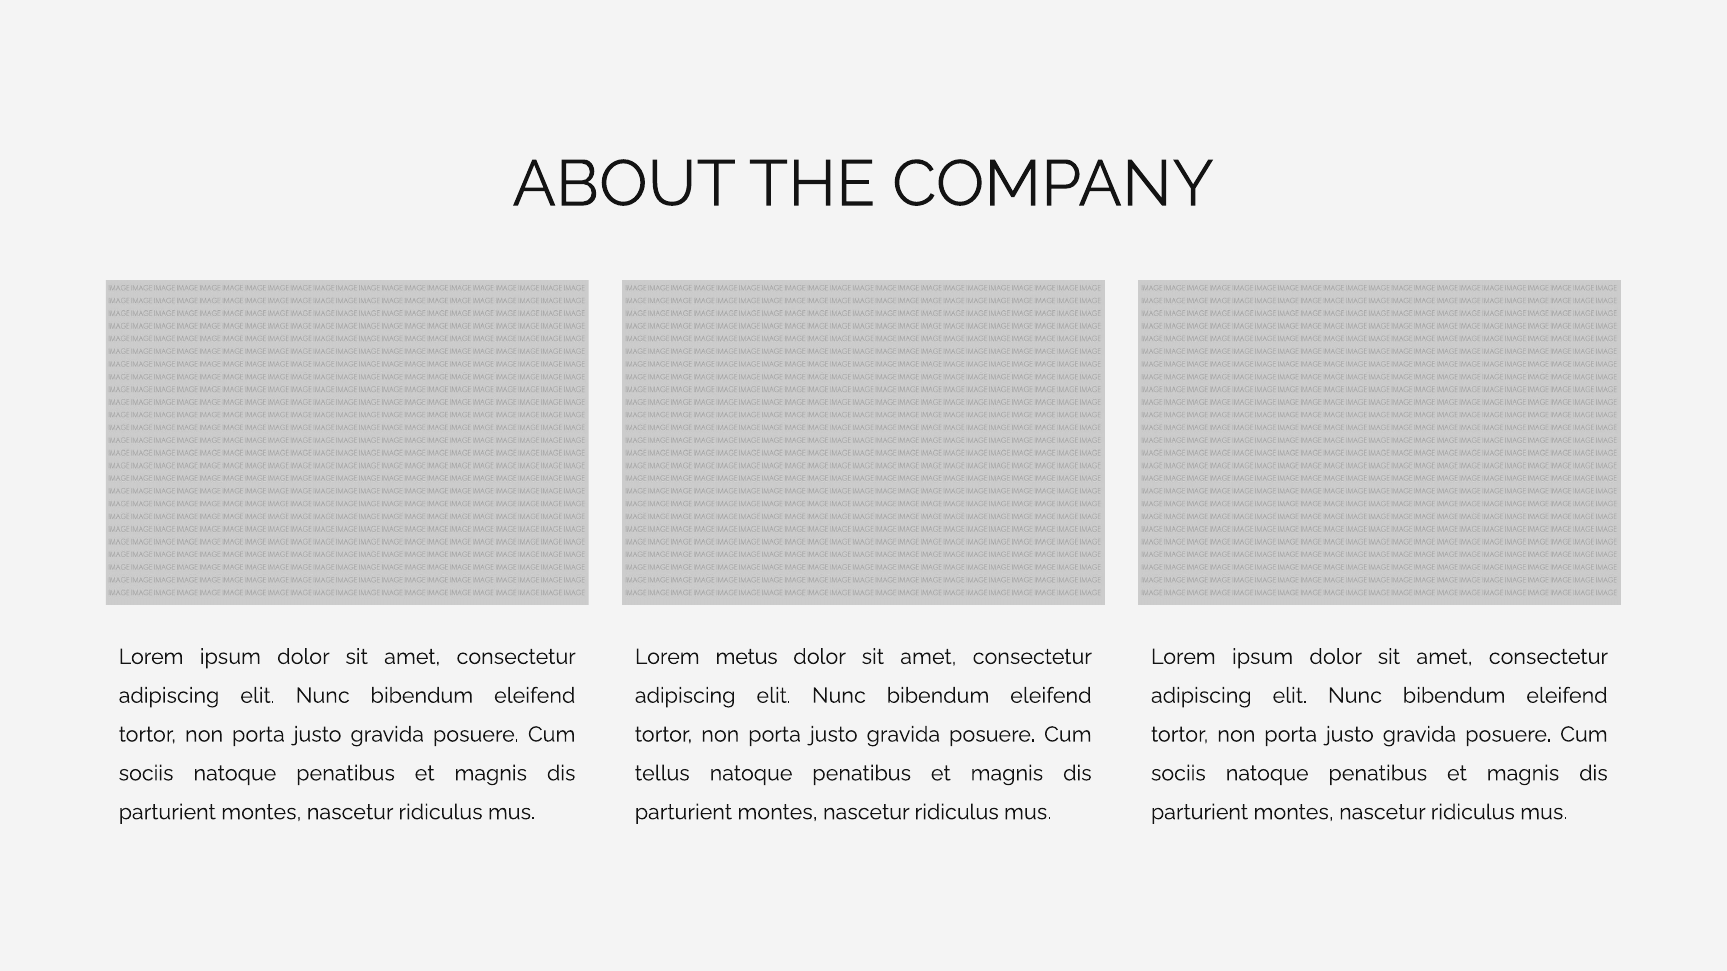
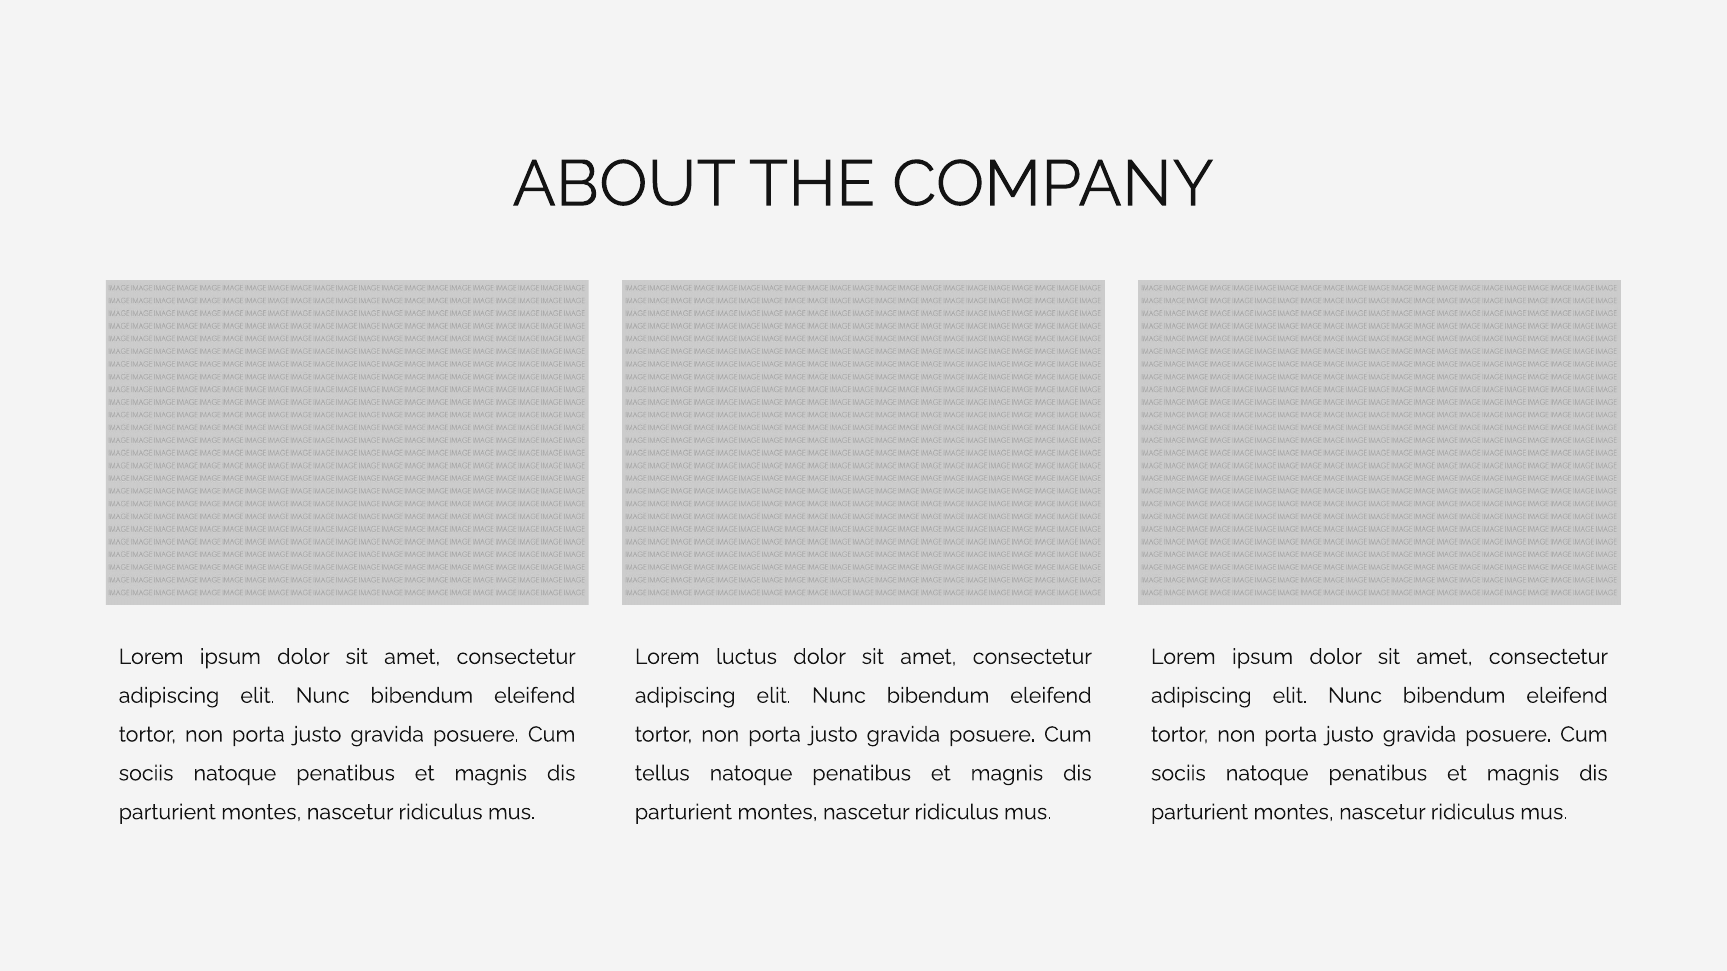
metus: metus -> luctus
